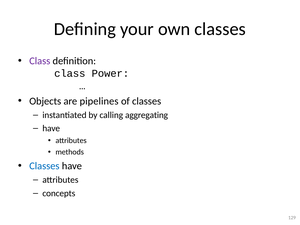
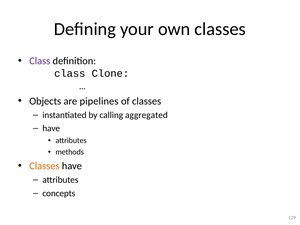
Power: Power -> Clone
aggregating: aggregating -> aggregated
Classes at (44, 166) colour: blue -> orange
